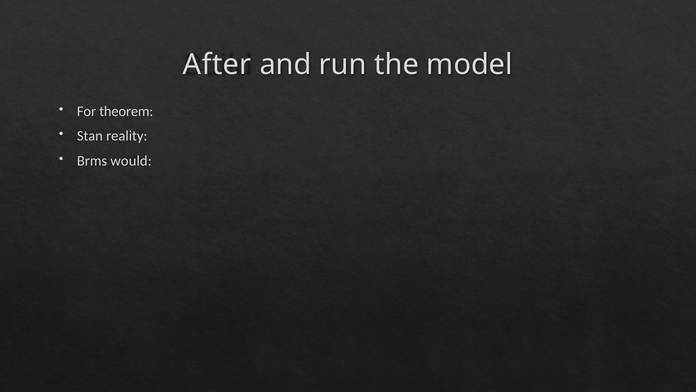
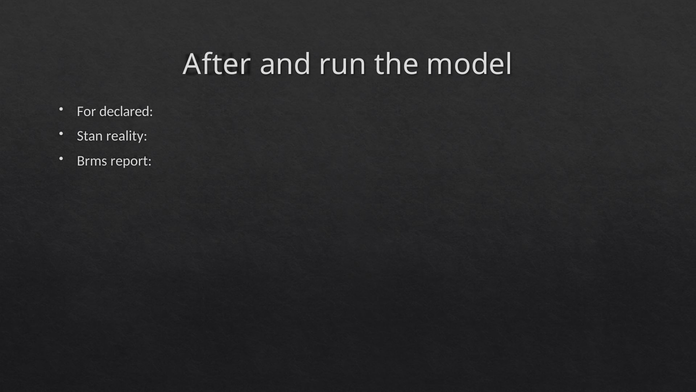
theorem: theorem -> declared
would: would -> report
